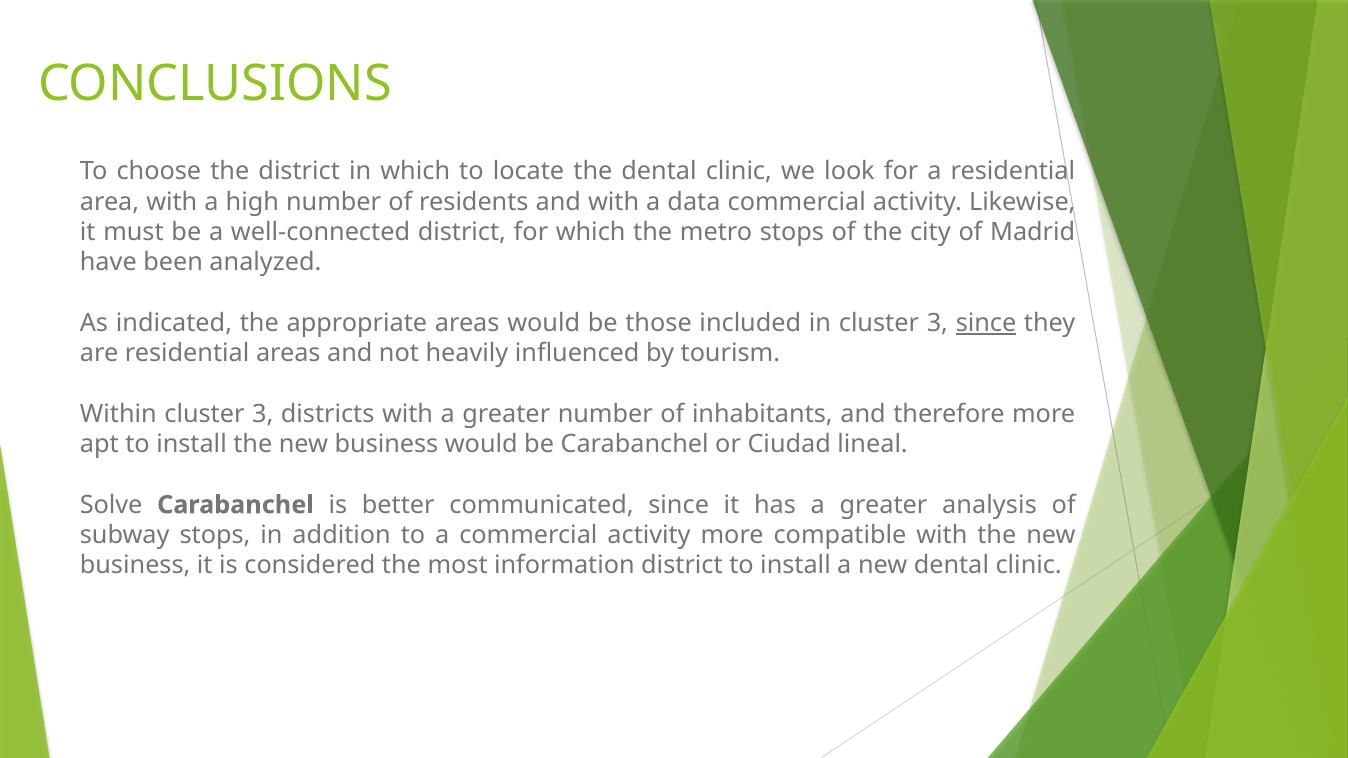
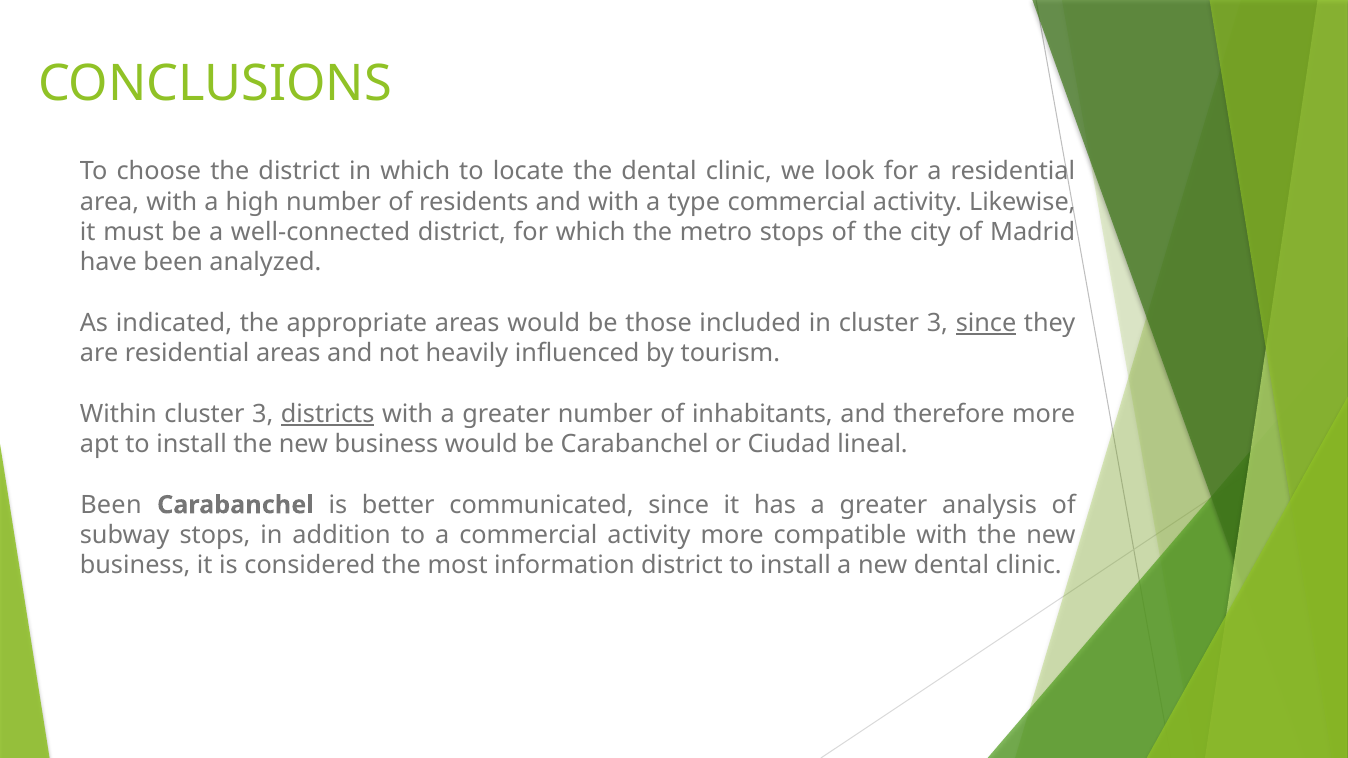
data: data -> type
districts underline: none -> present
Solve at (111, 505): Solve -> Been
